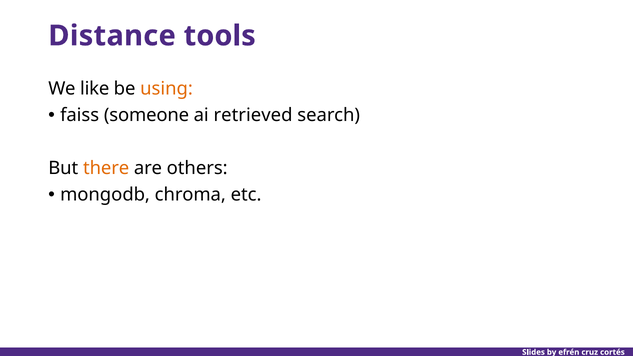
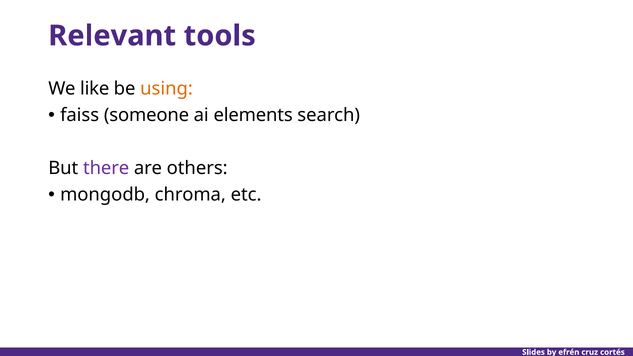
Distance: Distance -> Relevant
retrieved: retrieved -> elements
there colour: orange -> purple
